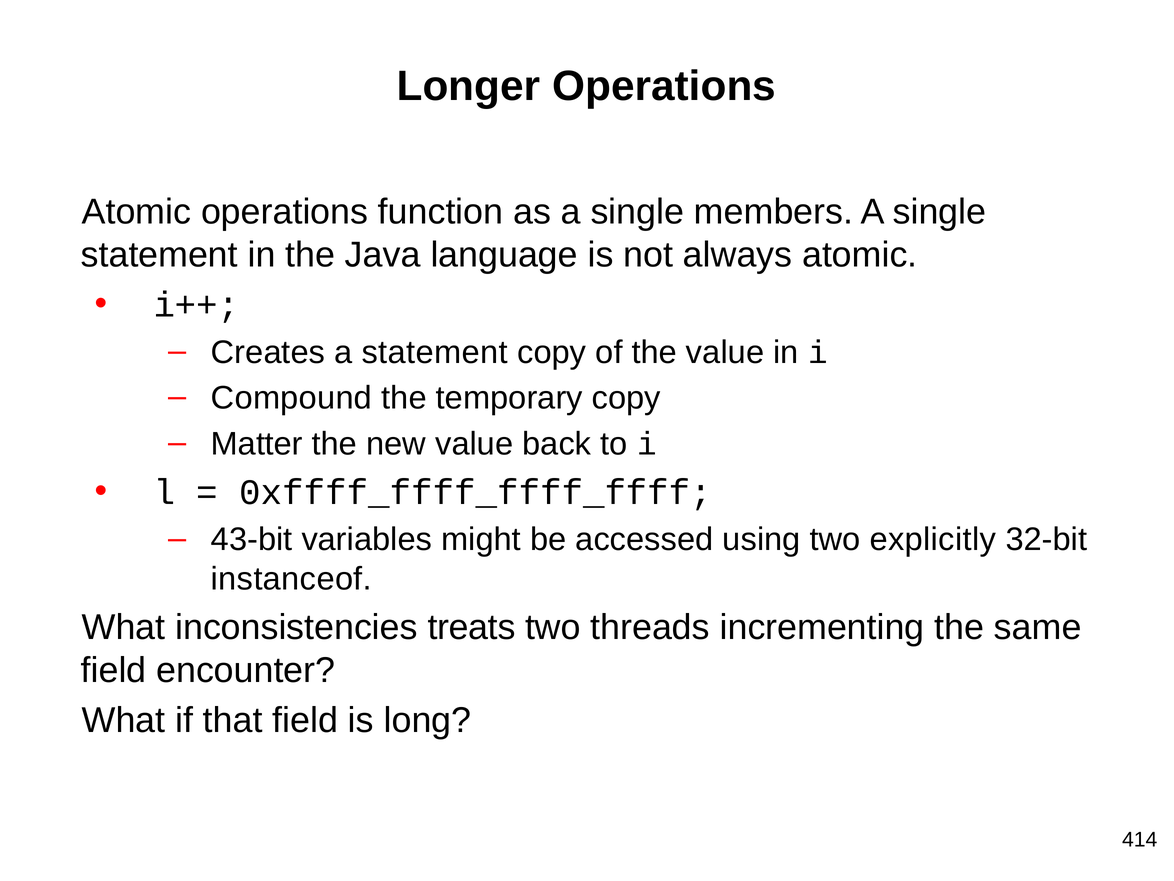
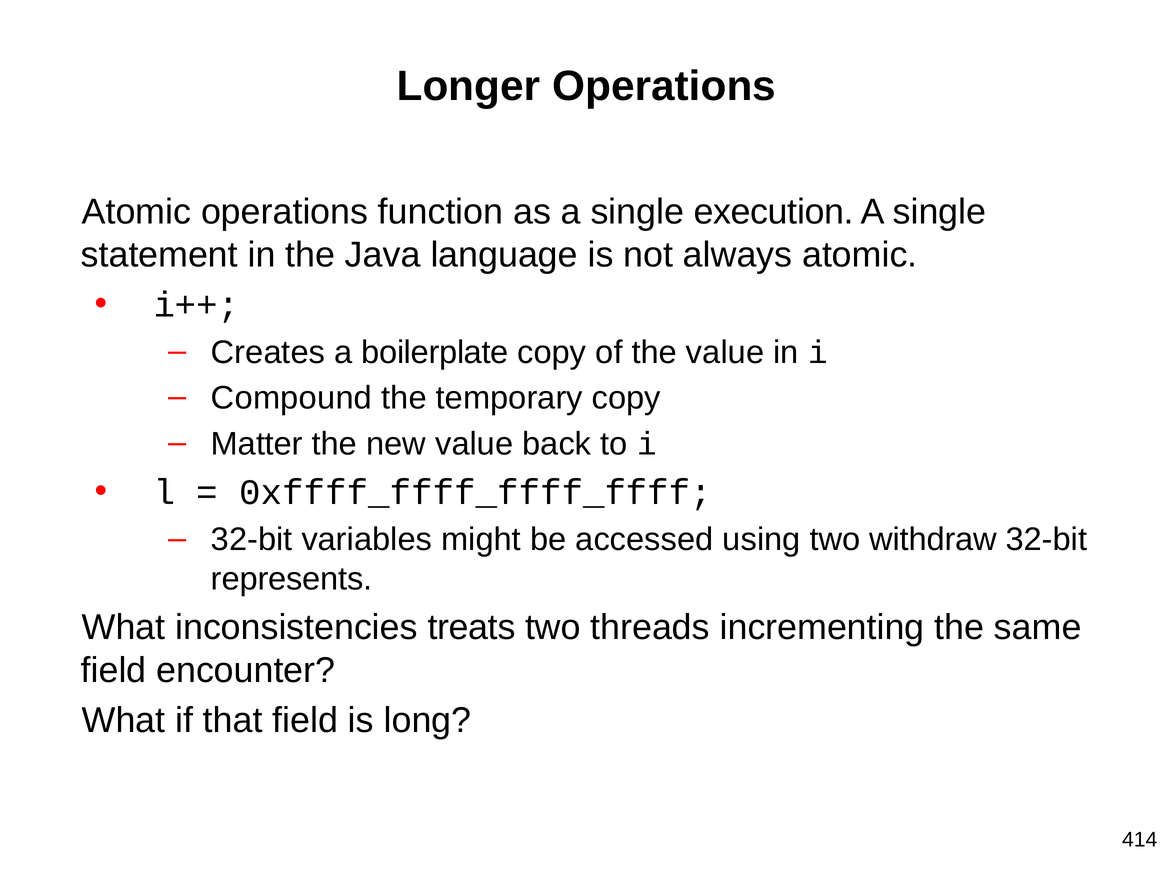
members: members -> execution
a statement: statement -> boilerplate
43-bit at (252, 539): 43-bit -> 32-bit
explicitly: explicitly -> withdraw
instanceof: instanceof -> represents
